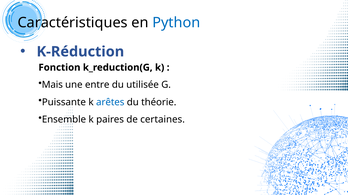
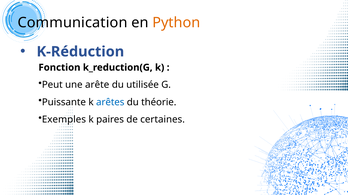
Caractéristiques: Caractéristiques -> Communication
Python colour: blue -> orange
Mais: Mais -> Peut
entre: entre -> arête
Ensemble: Ensemble -> Exemples
